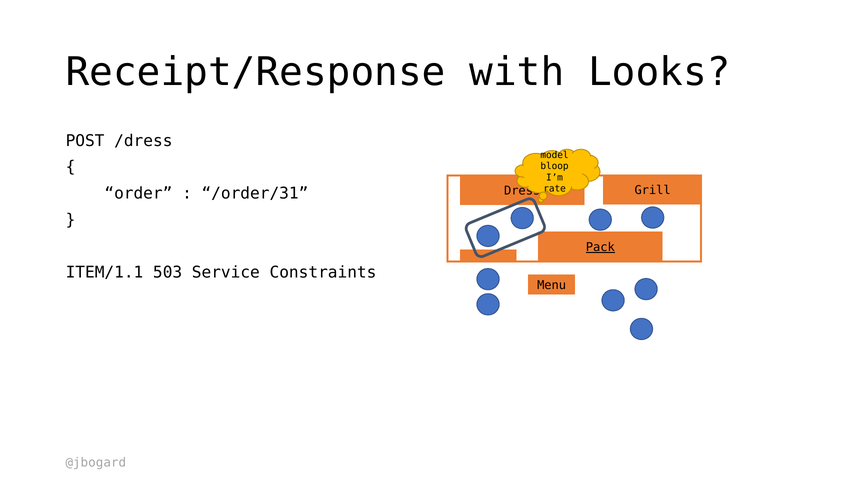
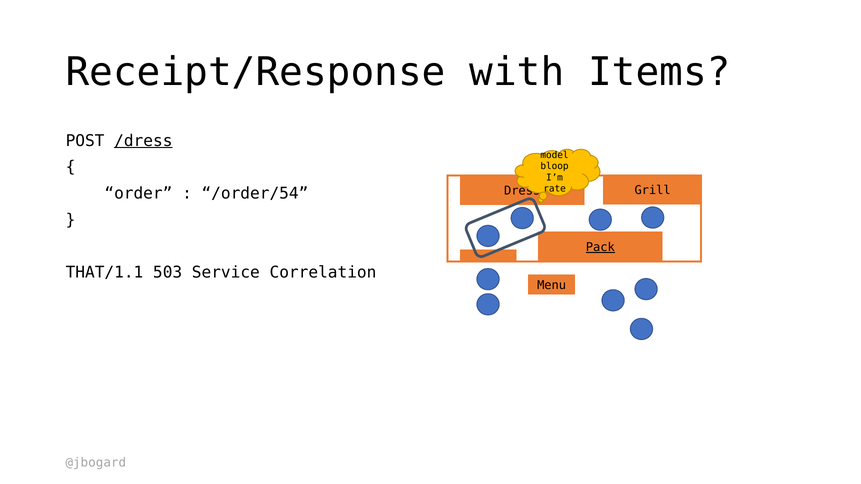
Looks: Looks -> Items
/dress underline: none -> present
/order/31: /order/31 -> /order/54
ITEM/1.1: ITEM/1.1 -> THAT/1.1
Constraints: Constraints -> Correlation
